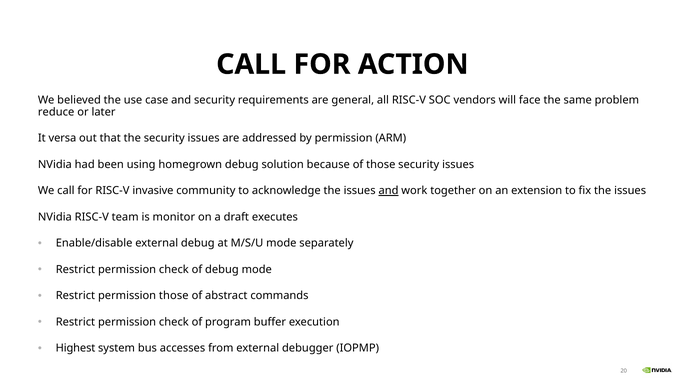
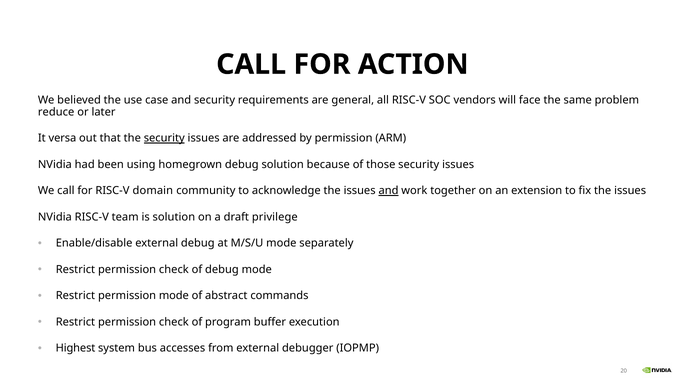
security at (164, 138) underline: none -> present
invasive: invasive -> domain
is monitor: monitor -> solution
executes: executes -> privilege
permission those: those -> mode
